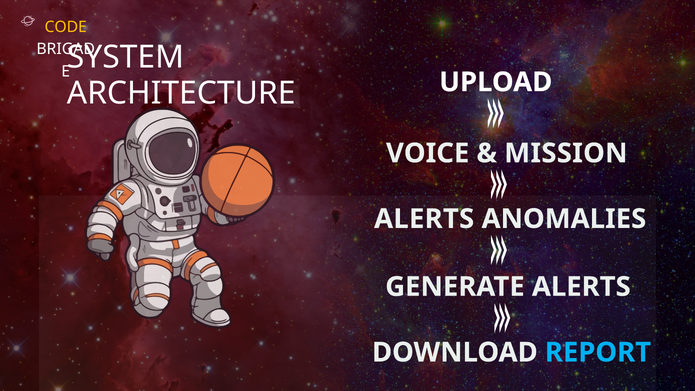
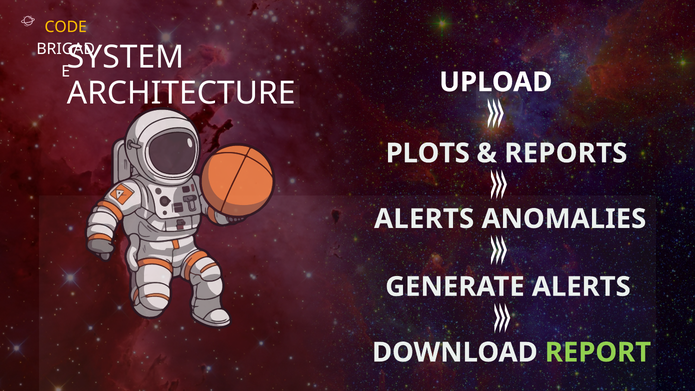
VOICE: VOICE -> PLOTS
MISSION: MISSION -> REPORTS
REPORT colour: light blue -> light green
